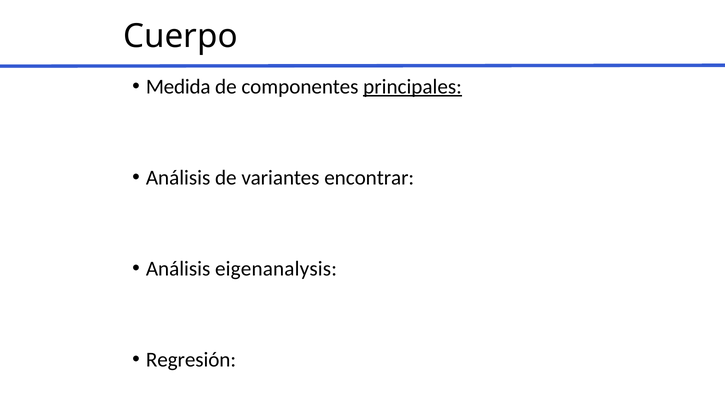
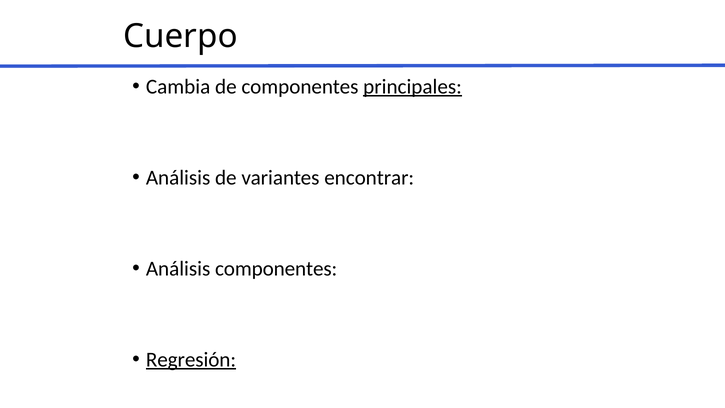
Medida: Medida -> Cambia
Análisis eigenanalysis: eigenanalysis -> componentes
Regresión underline: none -> present
